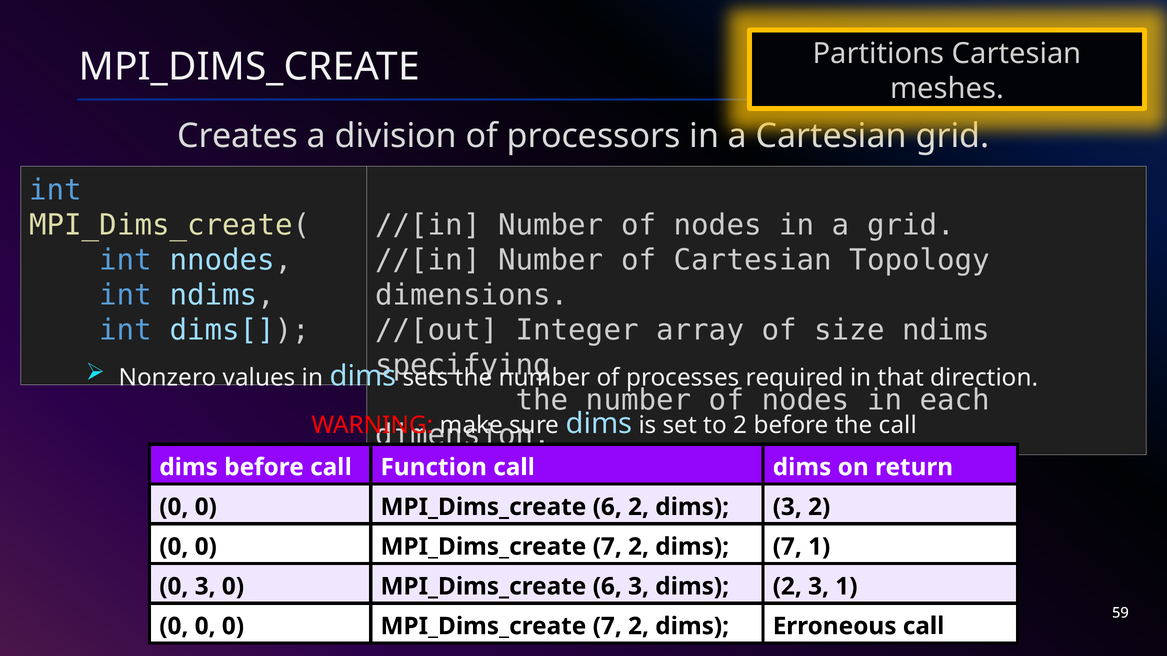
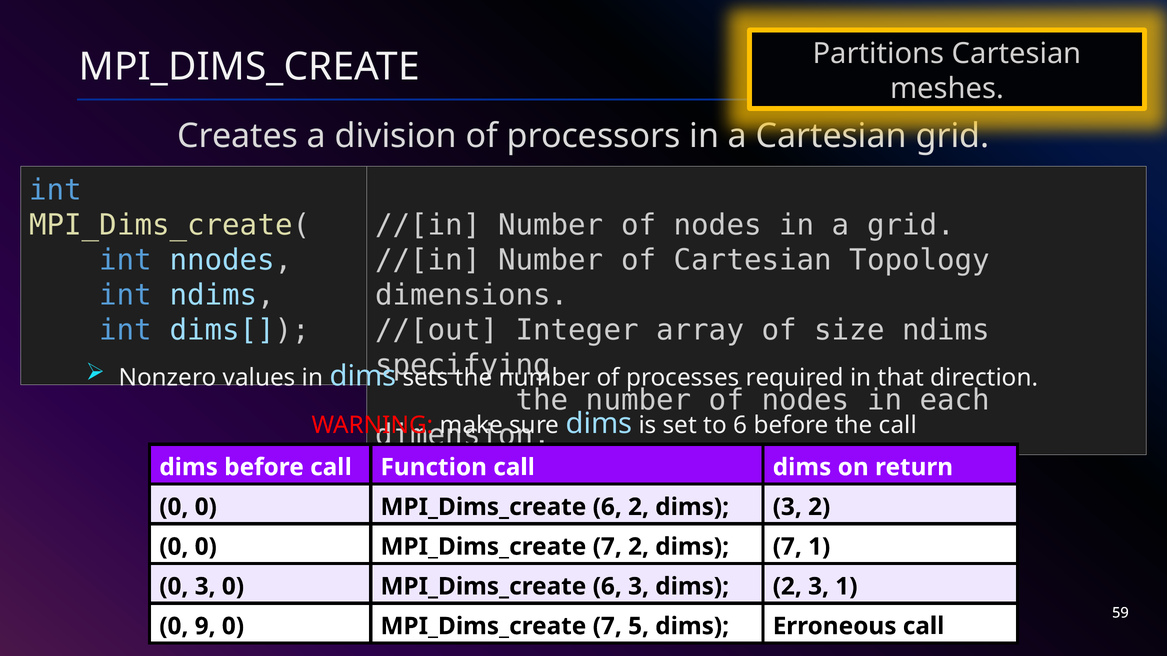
to 2: 2 -> 6
0 at (205, 627): 0 -> 9
2 at (639, 627): 2 -> 5
